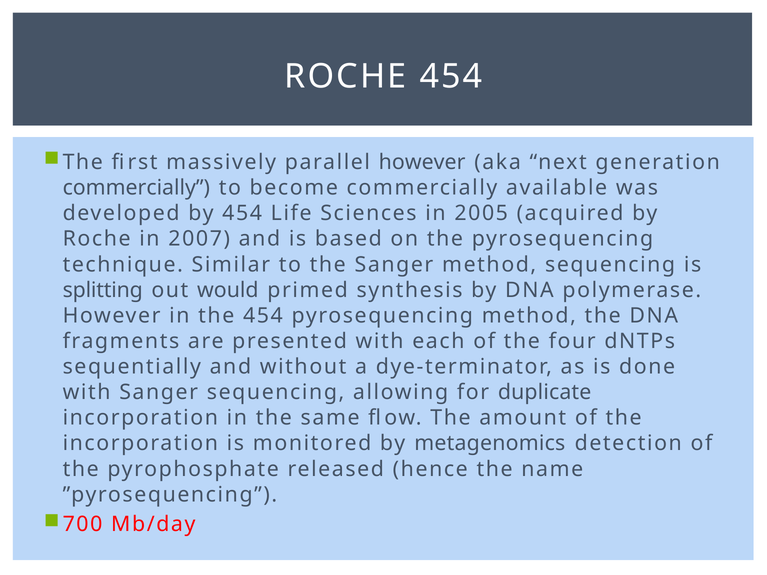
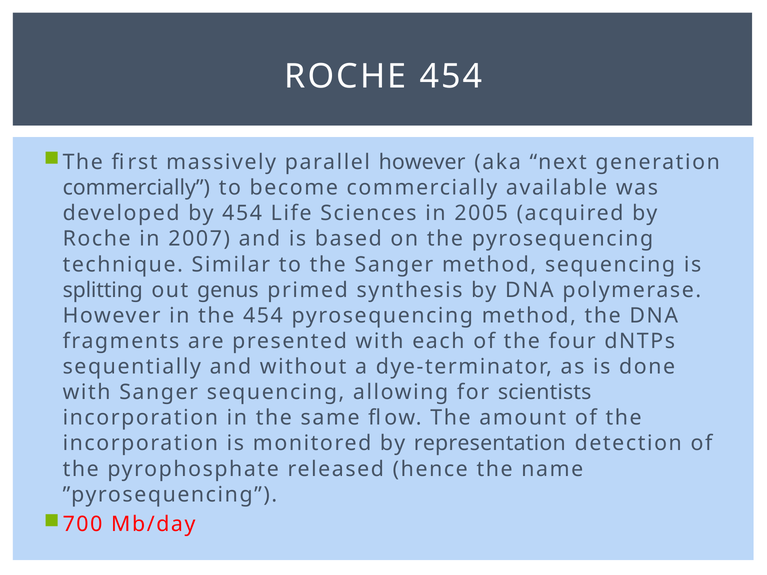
would: would -> genus
duplicate: duplicate -> scientists
metagenomics: metagenomics -> representation
